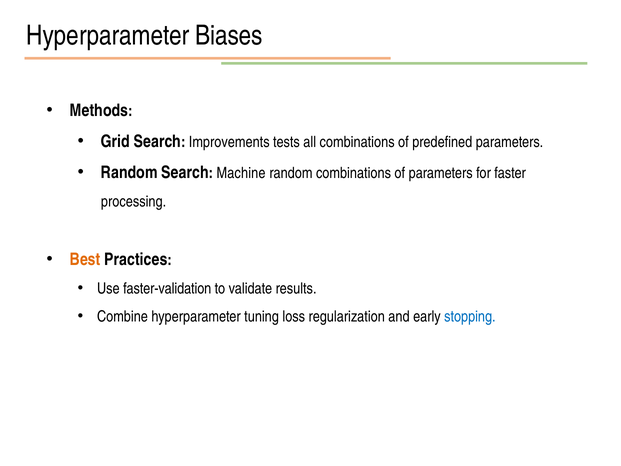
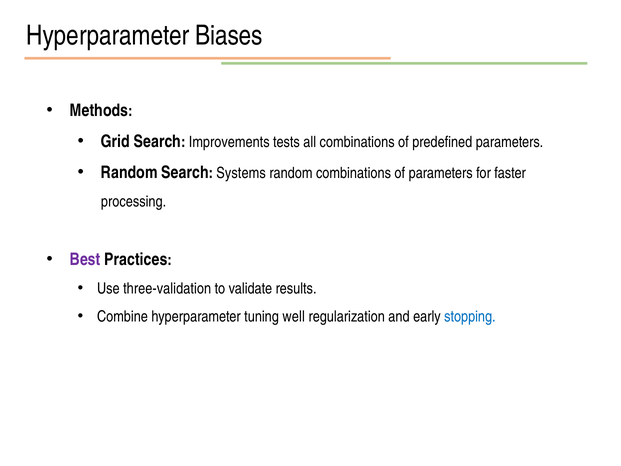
Machine: Machine -> Systems
Best colour: orange -> purple
faster-validation: faster-validation -> three-validation
loss: loss -> well
